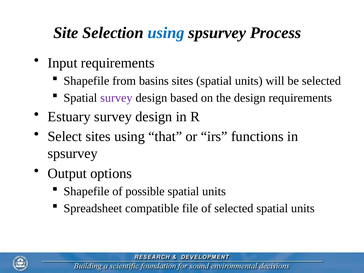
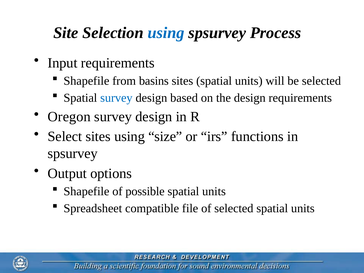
survey at (116, 98) colour: purple -> blue
Estuary: Estuary -> Oregon
that: that -> size
